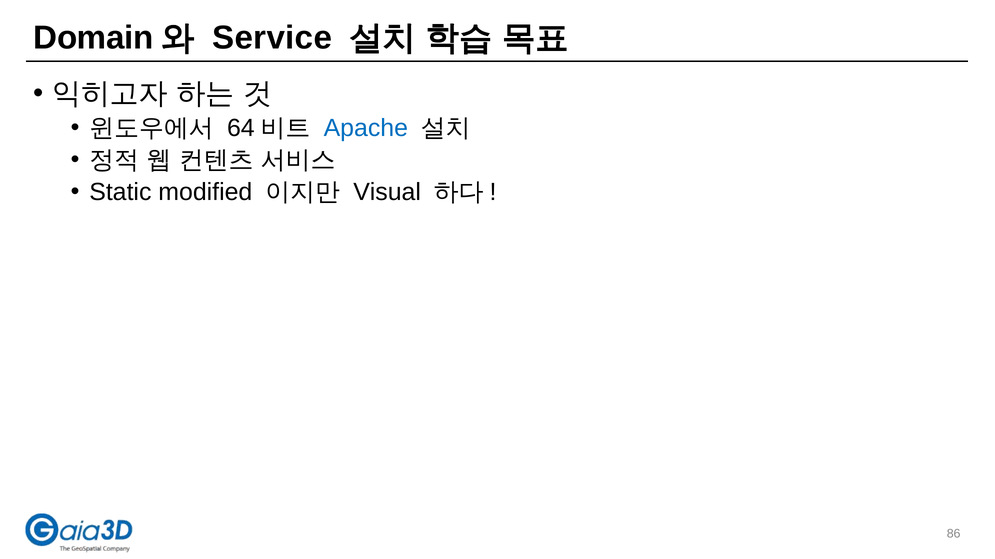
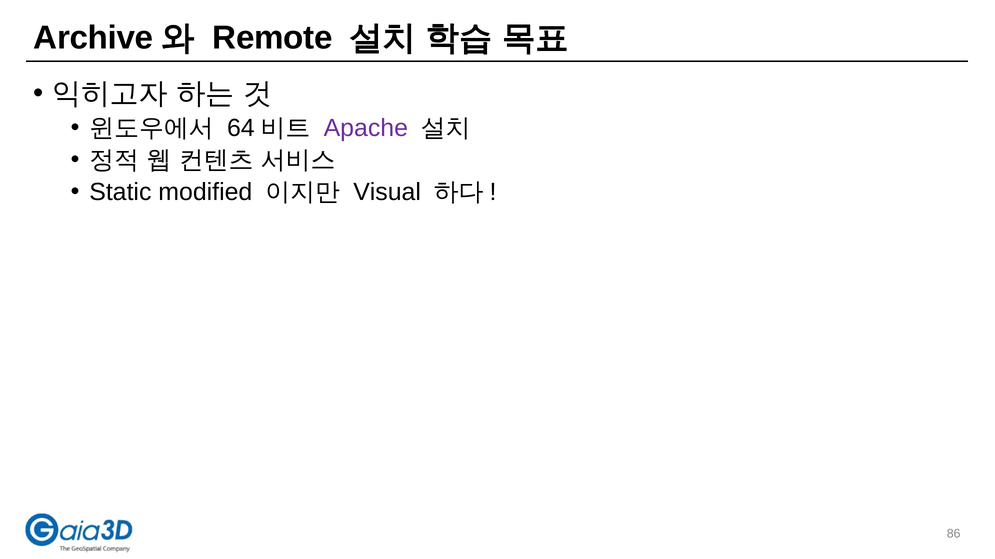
Domain: Domain -> Archive
Service: Service -> Remote
Apache colour: blue -> purple
